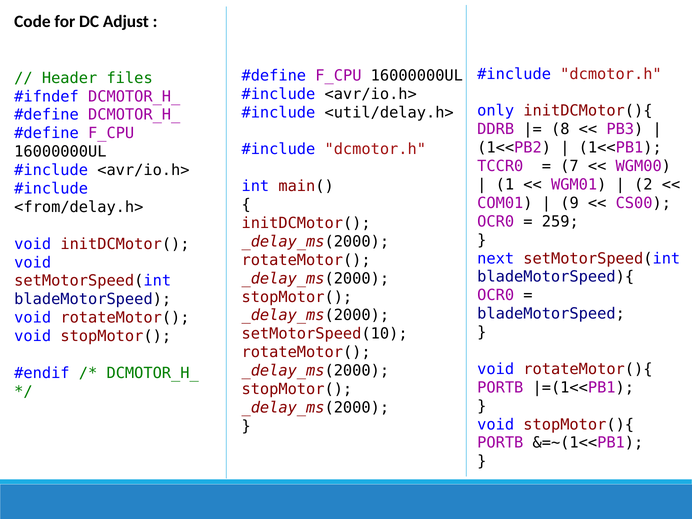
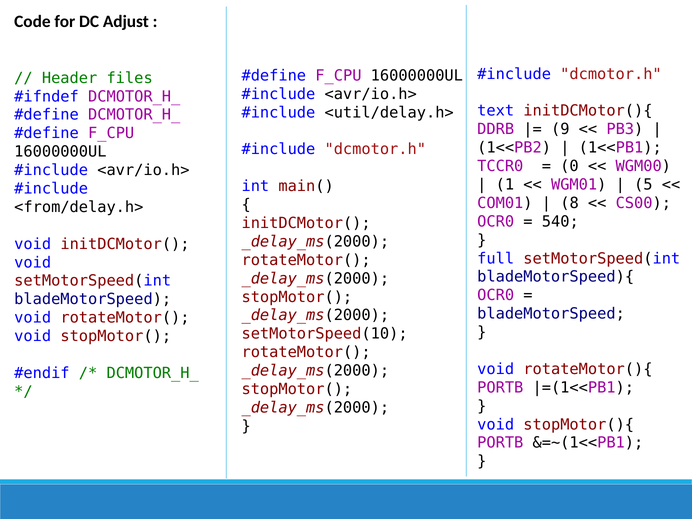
only: only -> text
8: 8 -> 9
7: 7 -> 0
2: 2 -> 5
9: 9 -> 8
259: 259 -> 540
next: next -> full
